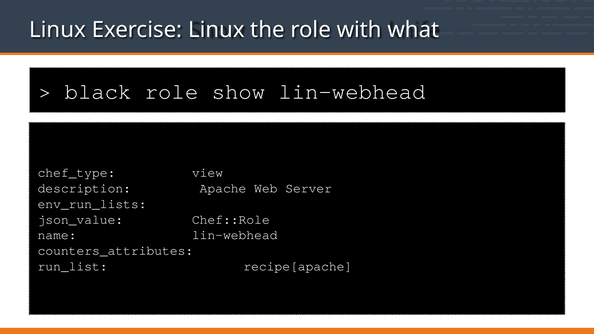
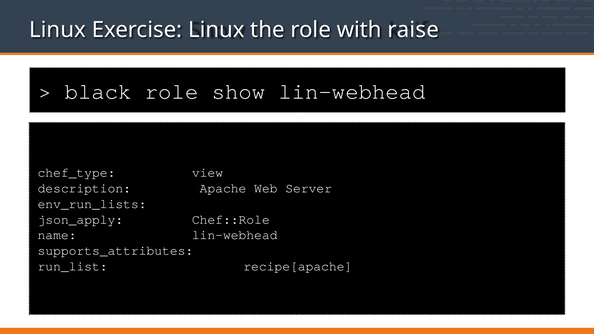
what: what -> raise
json_value: json_value -> json_apply
counters_attributes: counters_attributes -> supports_attributes
